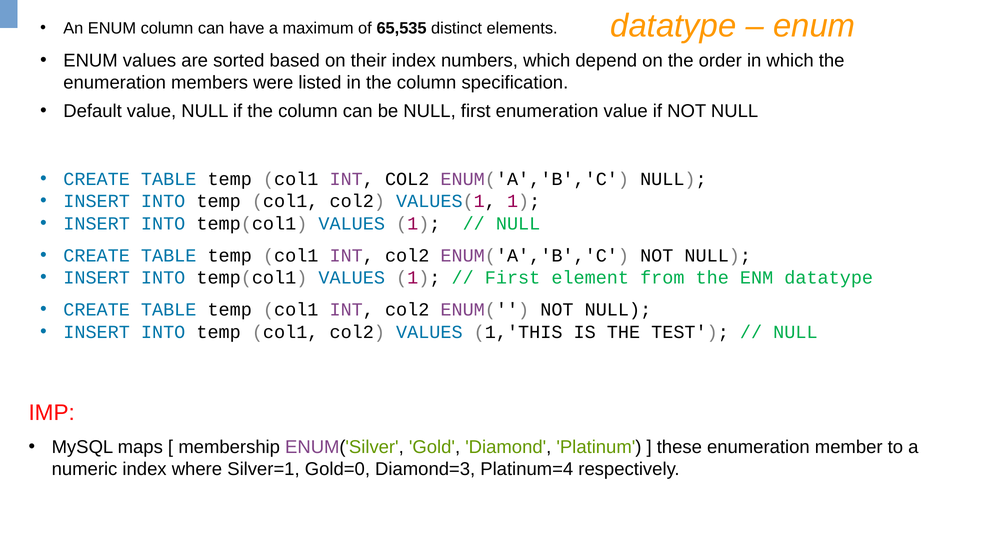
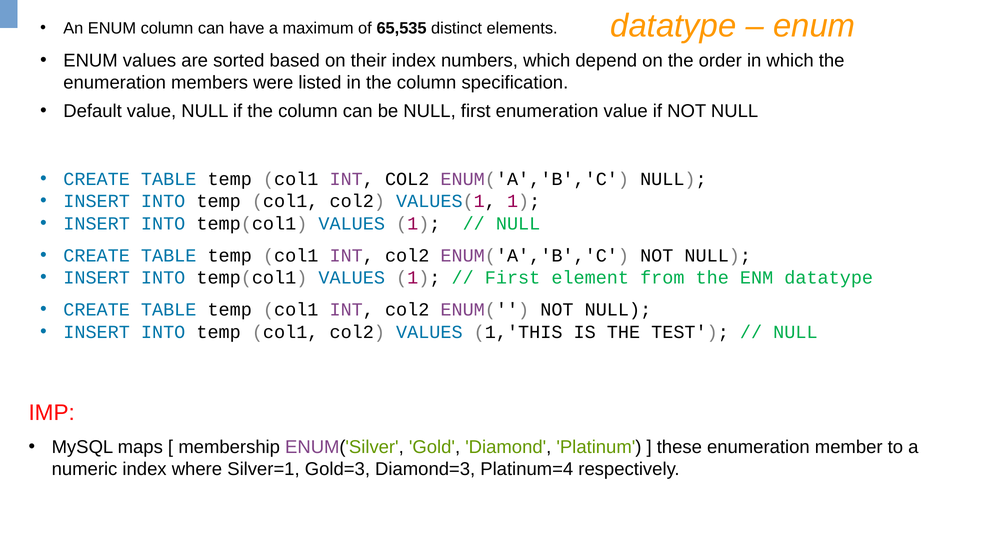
Gold=0: Gold=0 -> Gold=3
